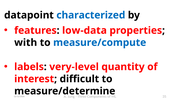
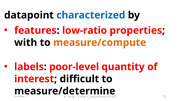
low-data: low-data -> low-ratio
measure/compute colour: blue -> orange
very-level: very-level -> poor-level
